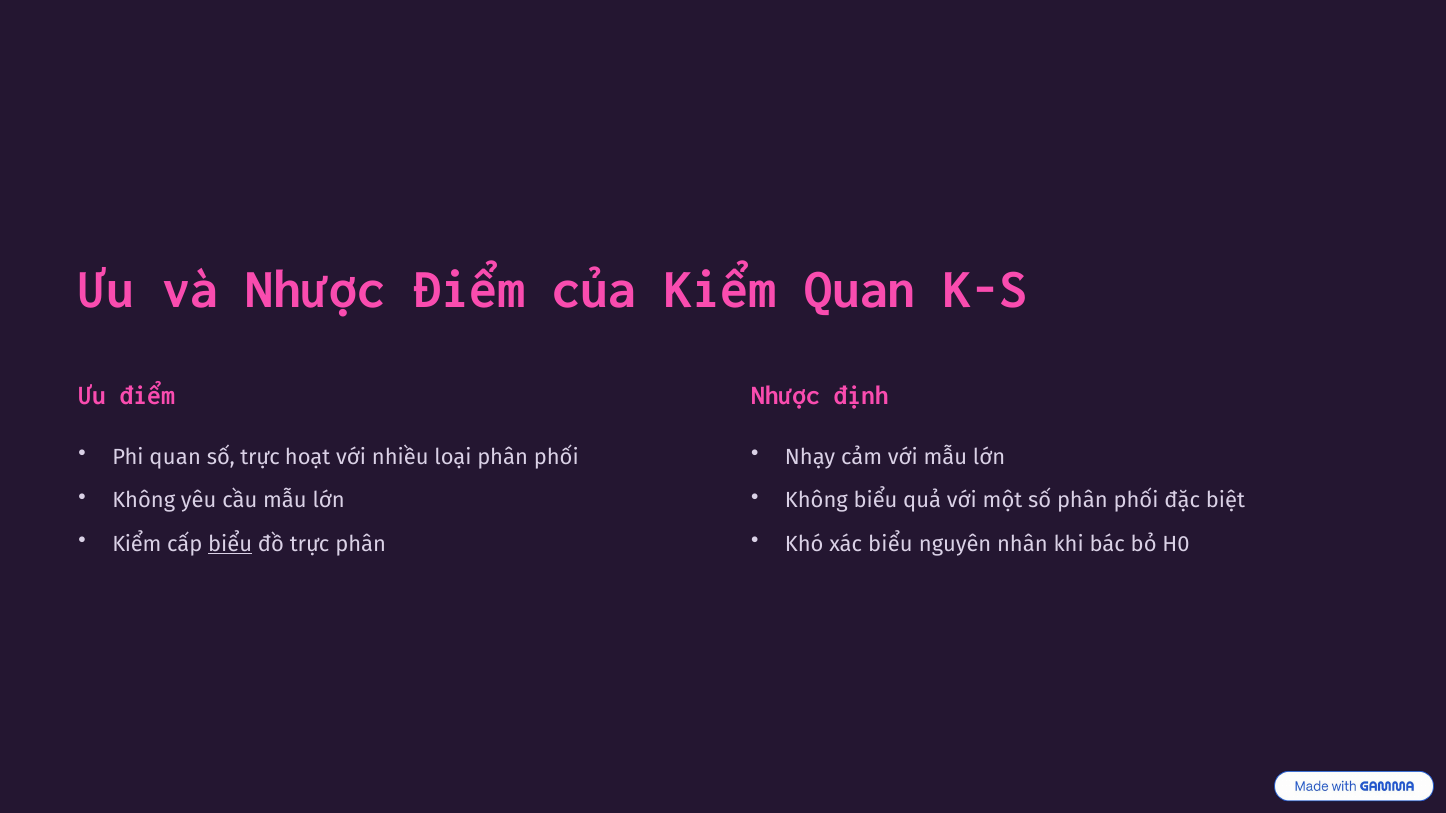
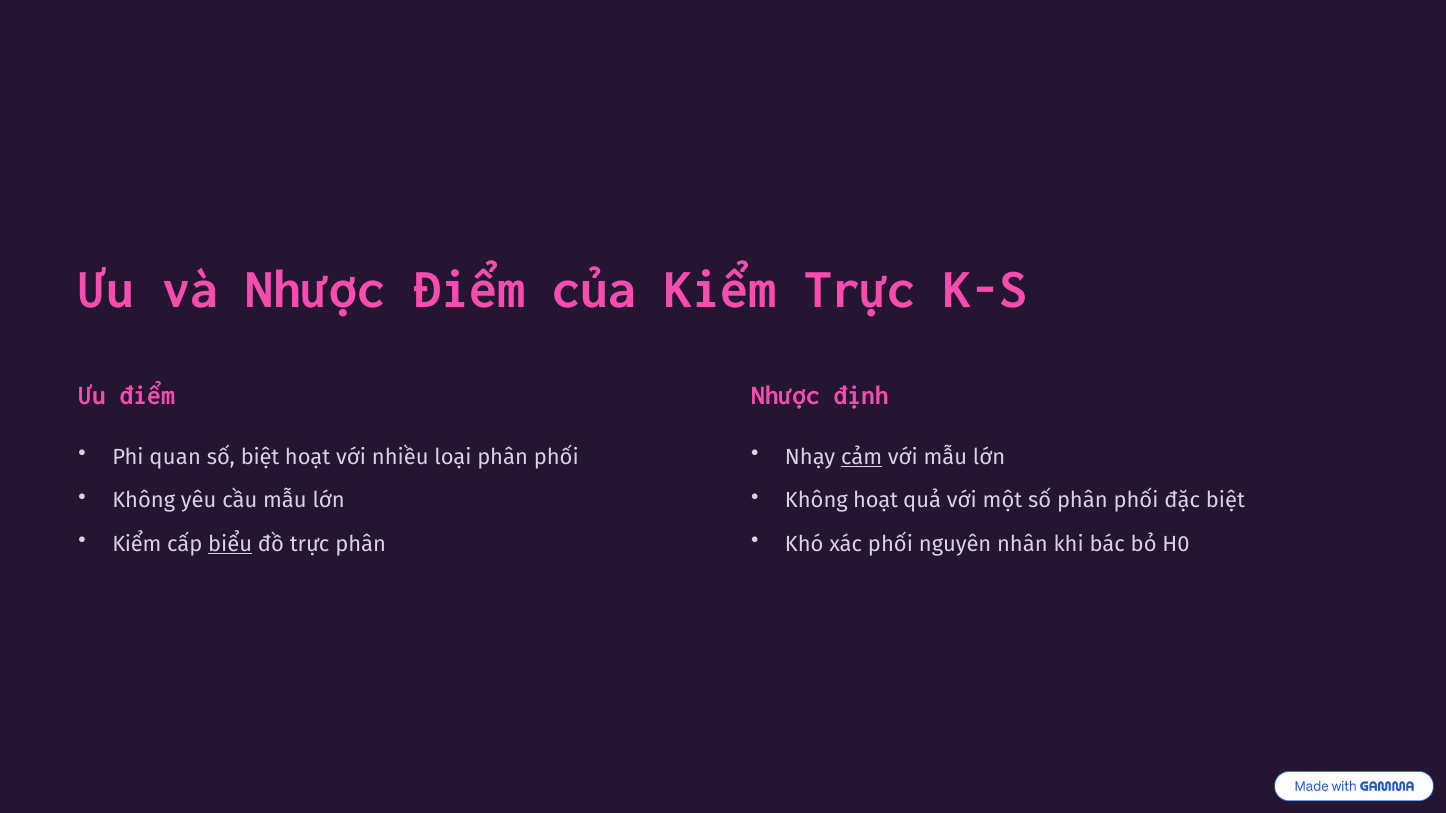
Kiểm Quan: Quan -> Trực
số trực: trực -> biệt
cảm underline: none -> present
Không biểu: biểu -> hoạt
xác biểu: biểu -> phối
